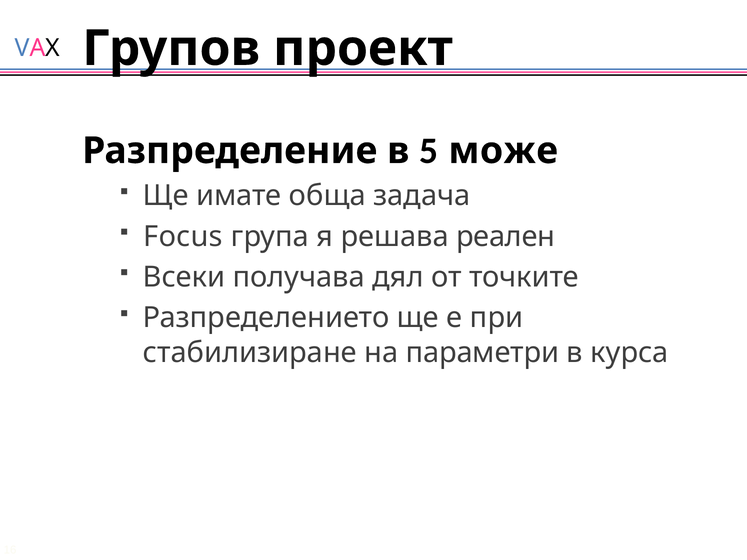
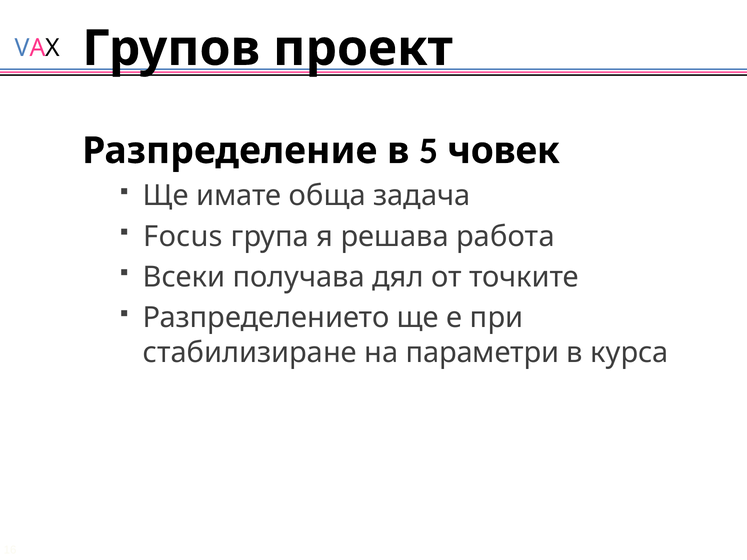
може: може -> човек
реален: реален -> работа
